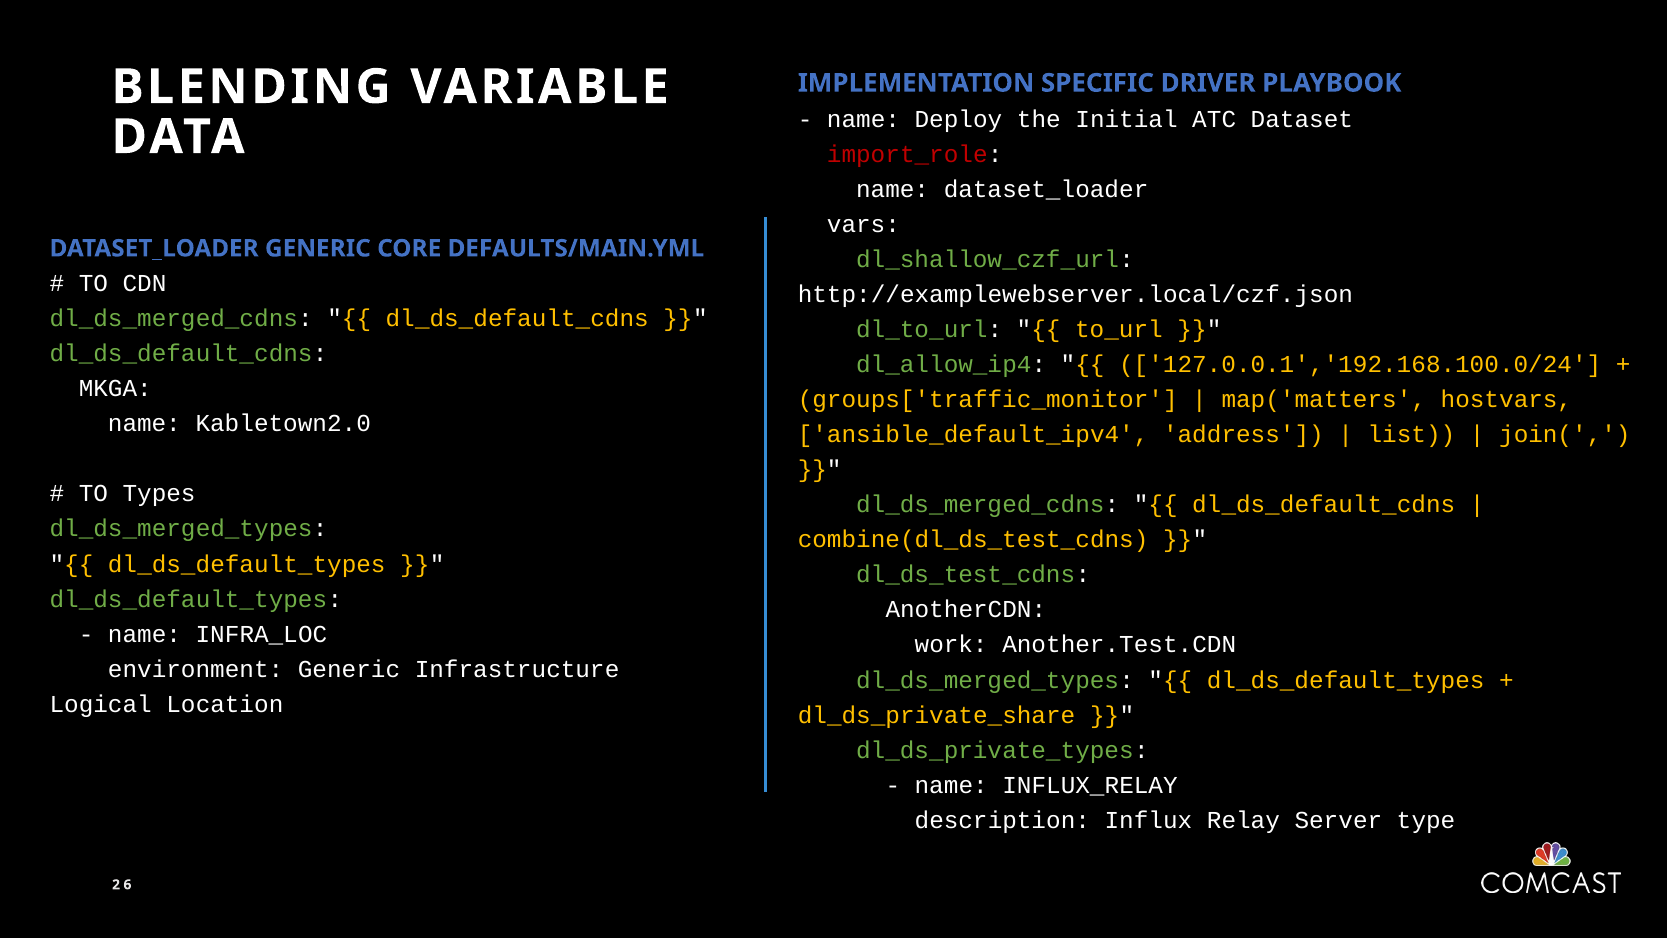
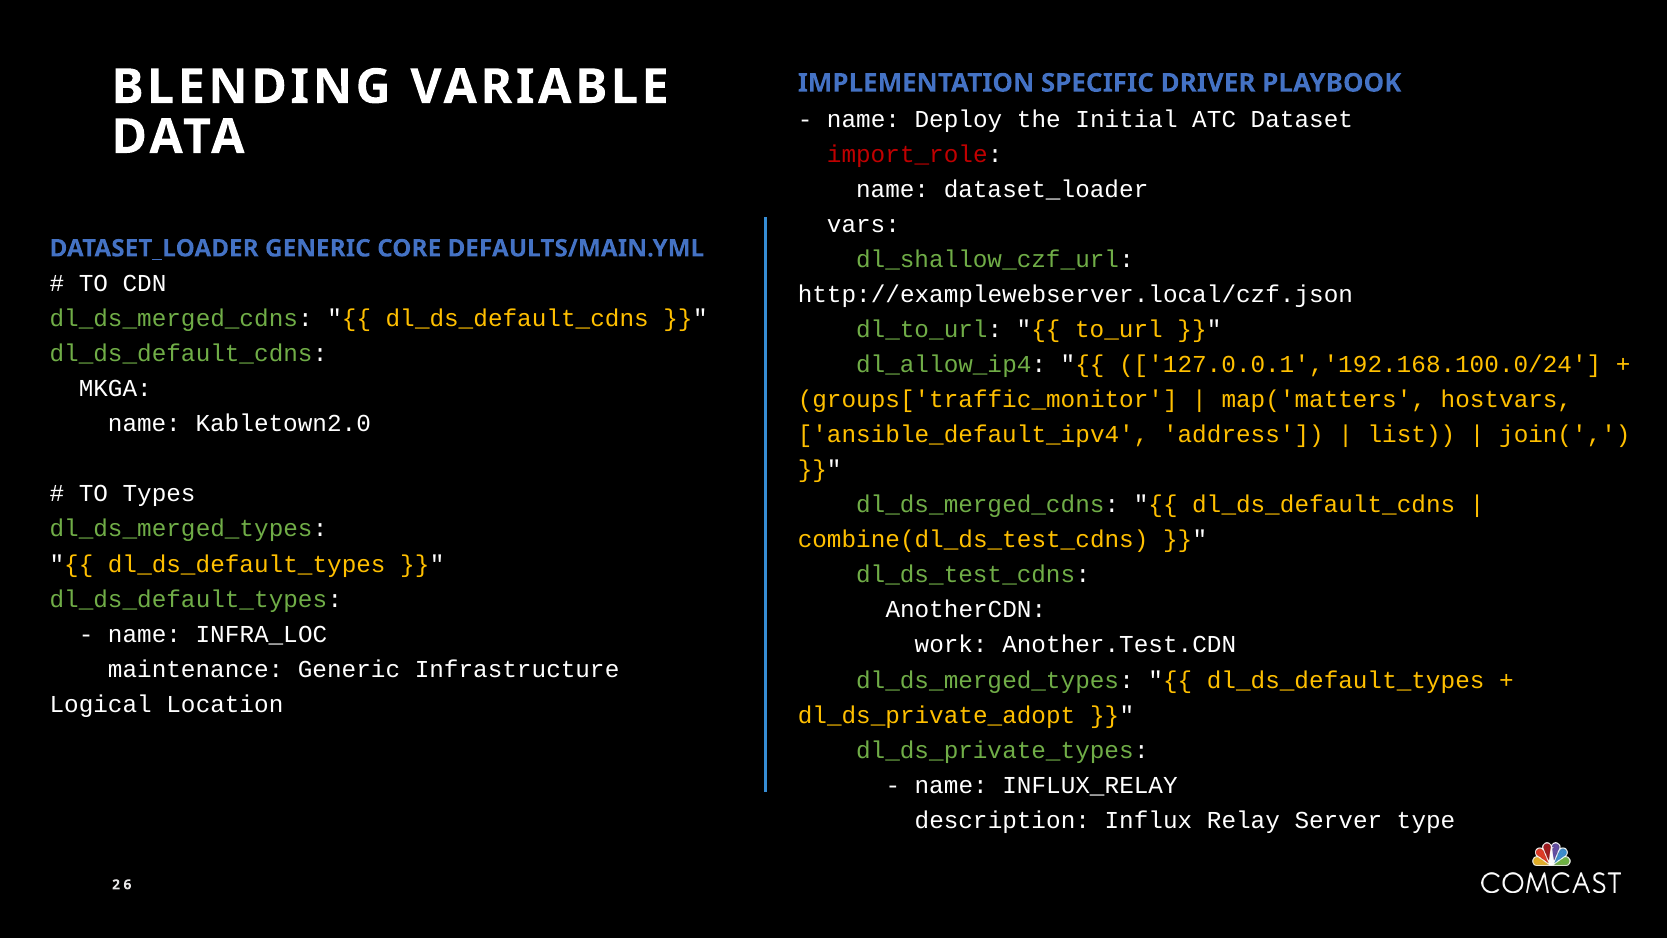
environment: environment -> maintenance
dl_ds_private_share: dl_ds_private_share -> dl_ds_private_adopt
